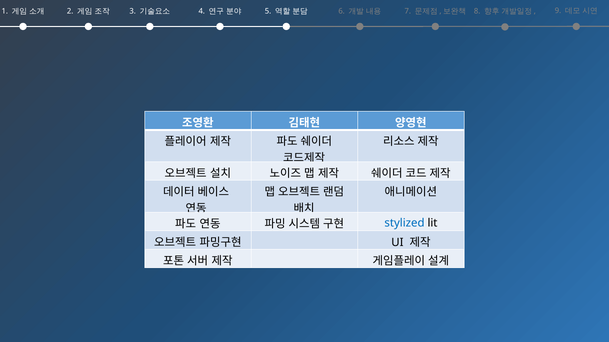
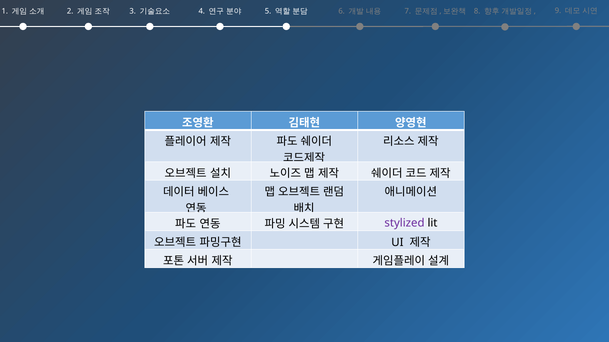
stylized colour: blue -> purple
